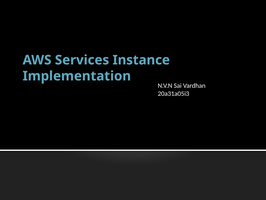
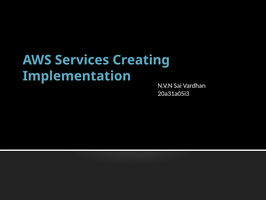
Instance: Instance -> Creating
